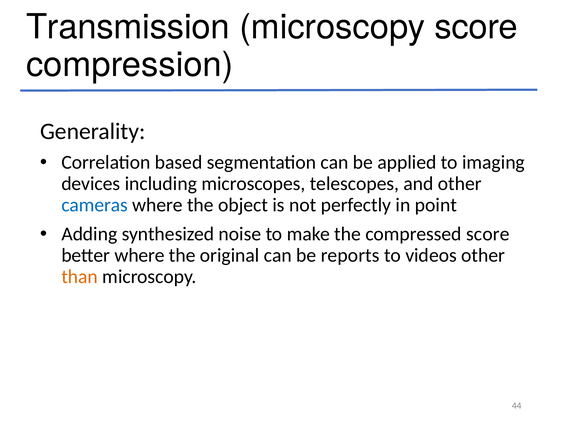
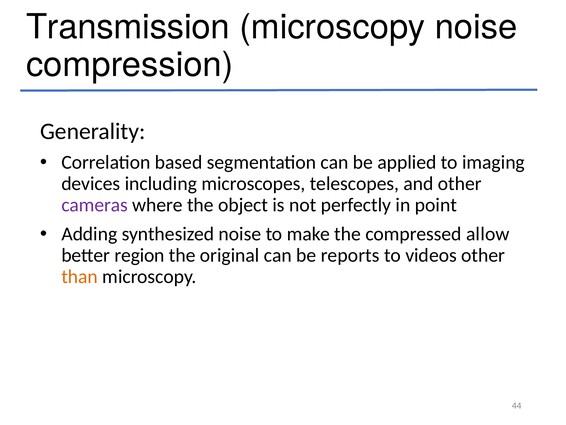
microscopy score: score -> noise
cameras colour: blue -> purple
compressed score: score -> allow
better where: where -> region
